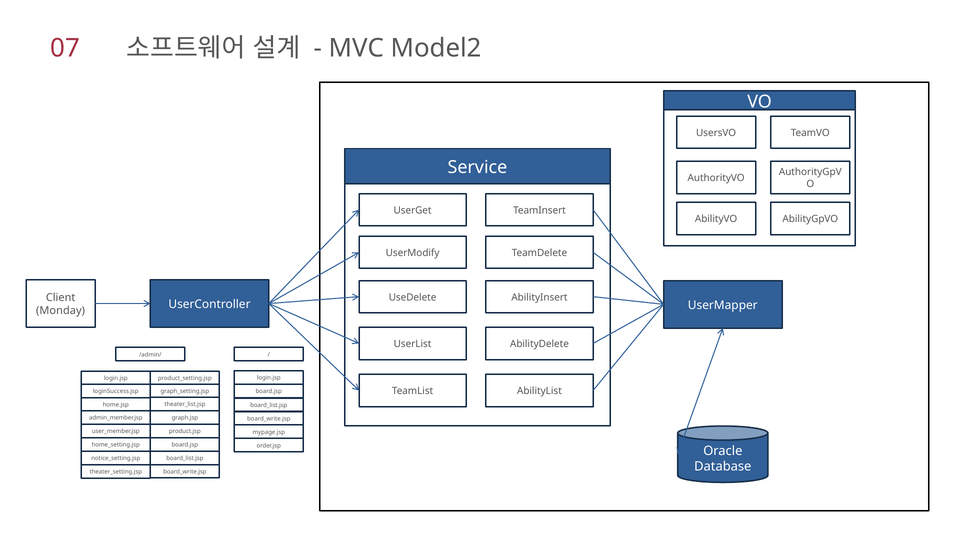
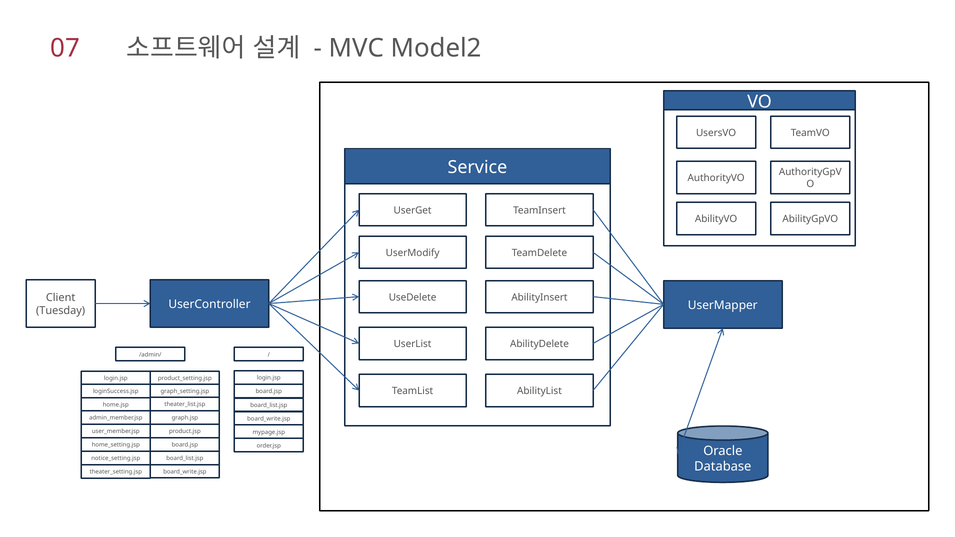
Monday: Monday -> Tuesday
